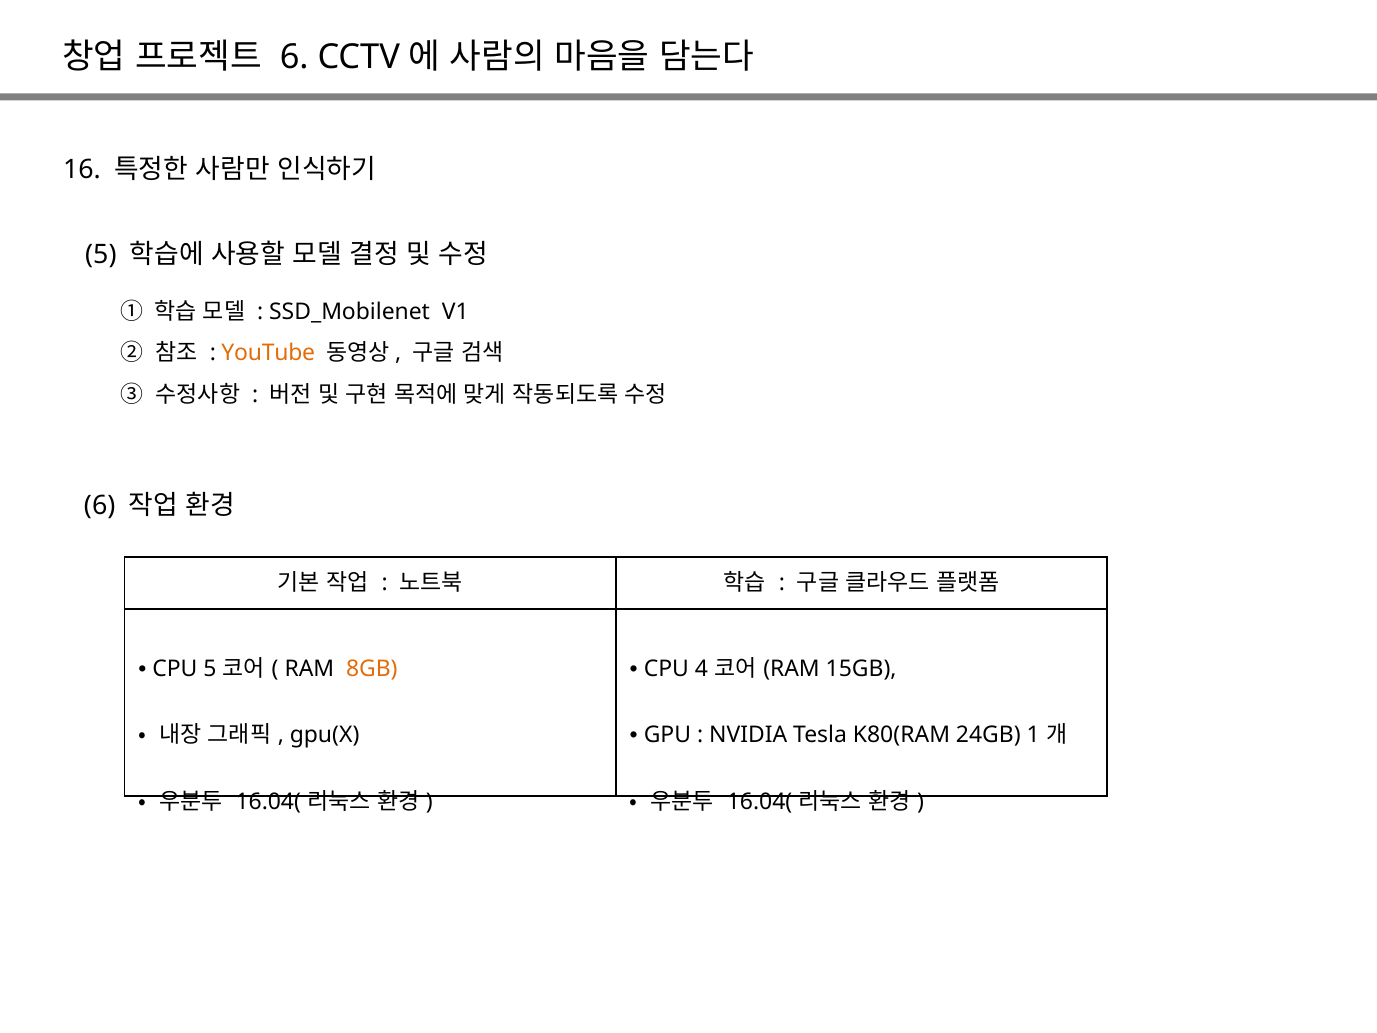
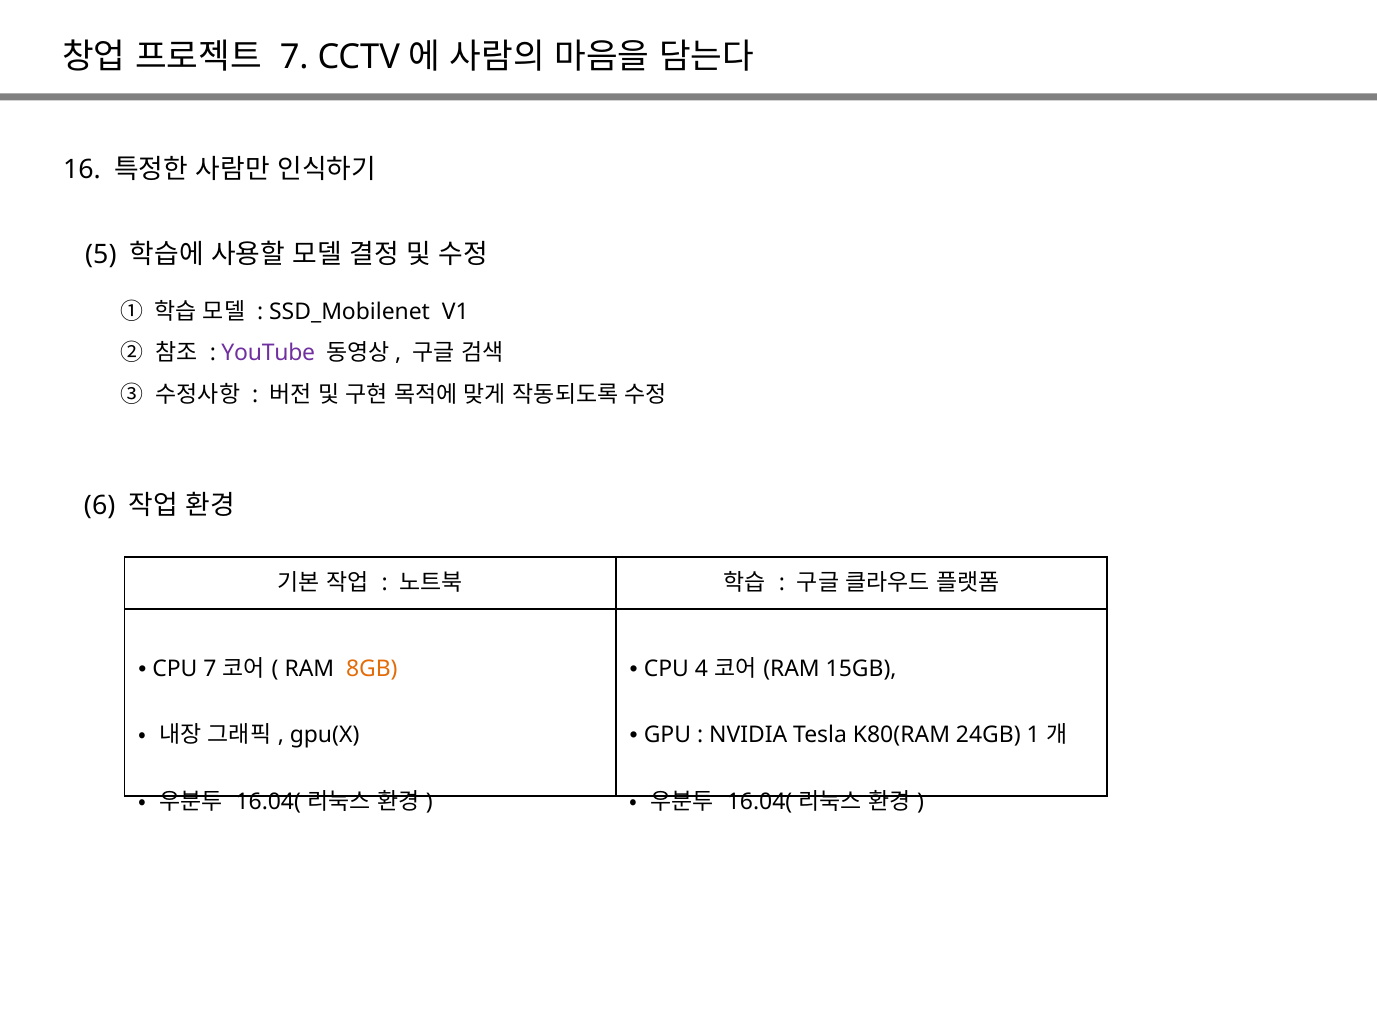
6 at (294, 57): 6 -> 7
YouTube colour: orange -> purple
CPU 5: 5 -> 7
